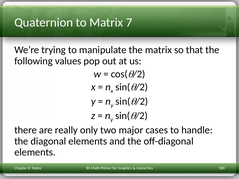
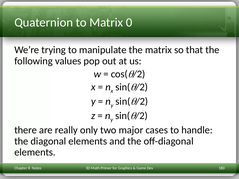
7: 7 -> 0
